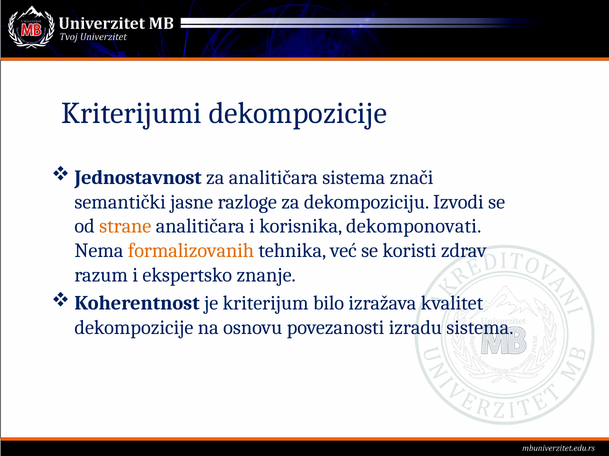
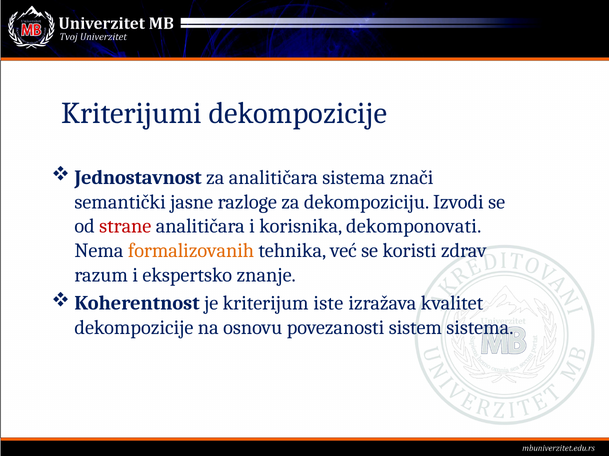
strane colour: orange -> red
bilo: bilo -> iste
izradu: izradu -> sistem
